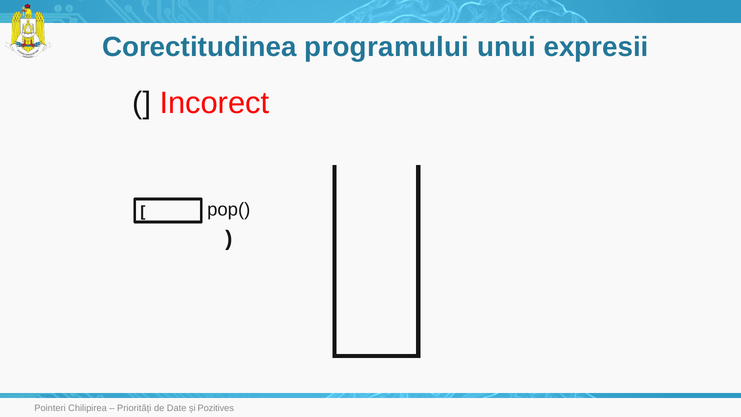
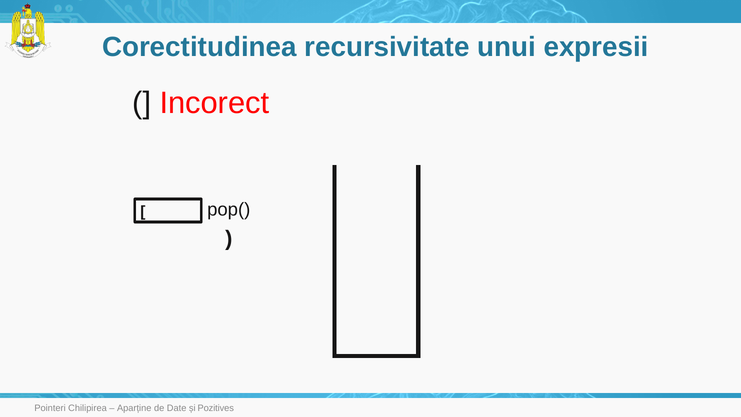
programului: programului -> recursivitate
Priorități: Priorități -> Aparține
